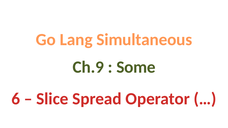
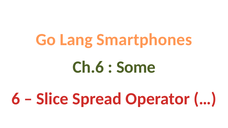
Simultaneous: Simultaneous -> Smartphones
Ch.9: Ch.9 -> Ch.6
